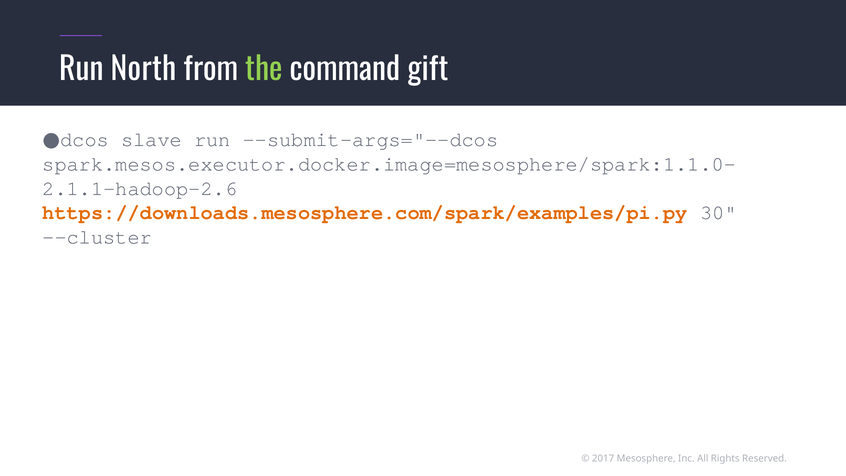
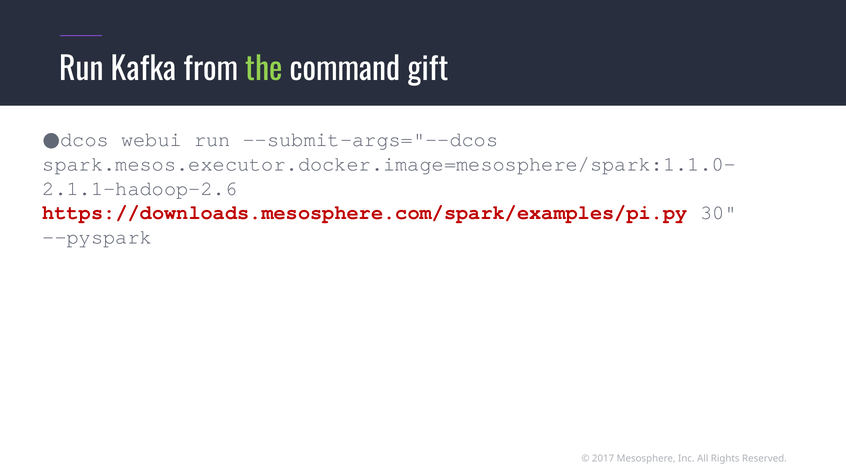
North: North -> Kafka
slave: slave -> webui
https://downloads.mesosphere.com/spark/examples/pi.py colour: orange -> red
--cluster: --cluster -> --pyspark
